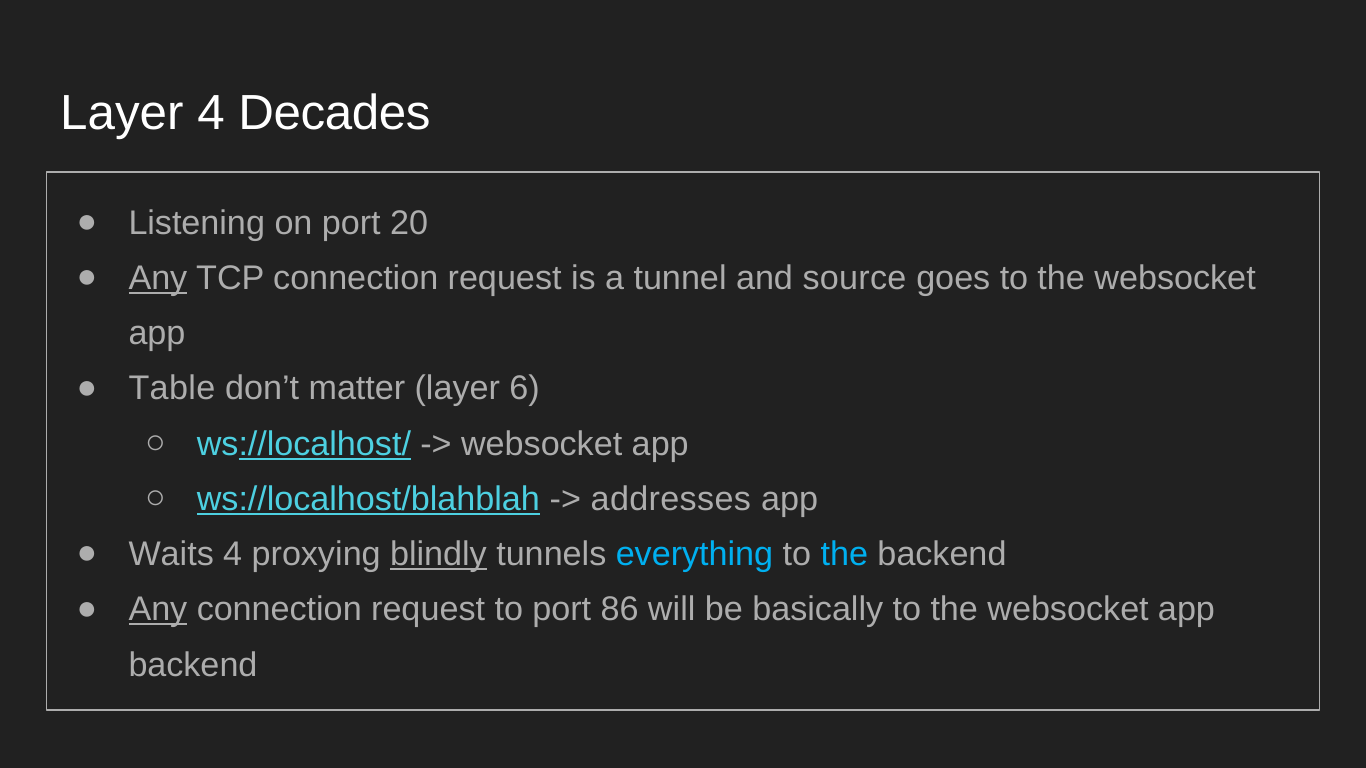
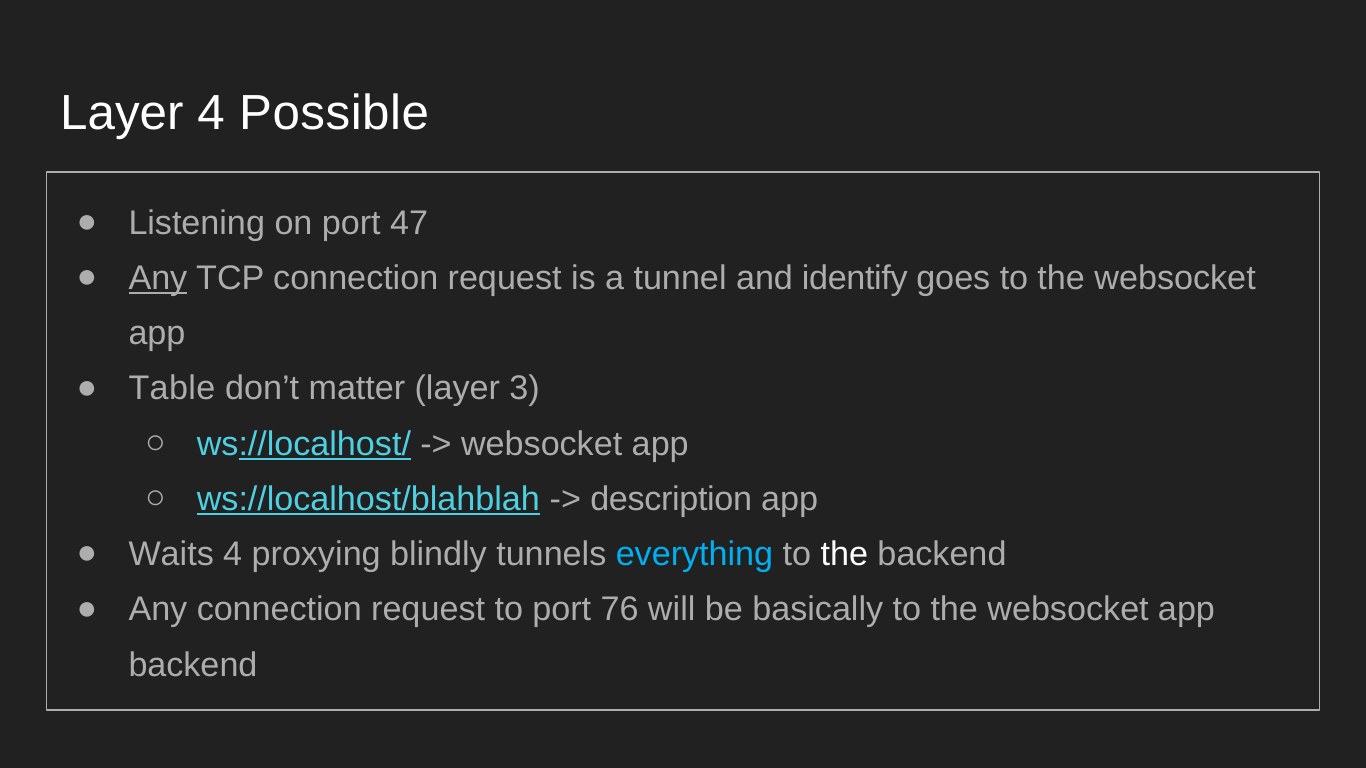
Decades: Decades -> Possible
20: 20 -> 47
source: source -> identify
6: 6 -> 3
addresses: addresses -> description
blindly underline: present -> none
the at (844, 555) colour: light blue -> white
Any at (158, 610) underline: present -> none
86: 86 -> 76
